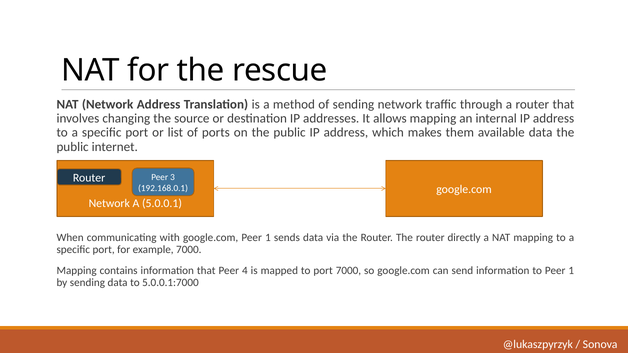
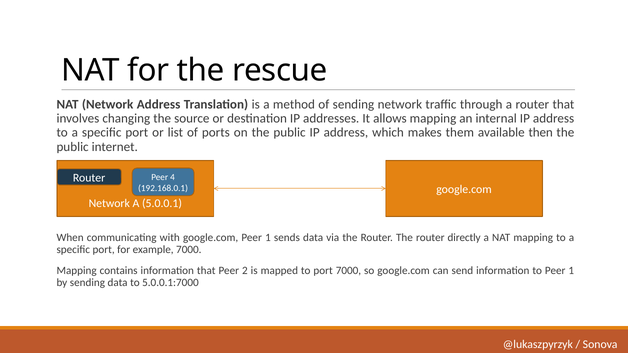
available data: data -> then
3: 3 -> 4
4: 4 -> 2
